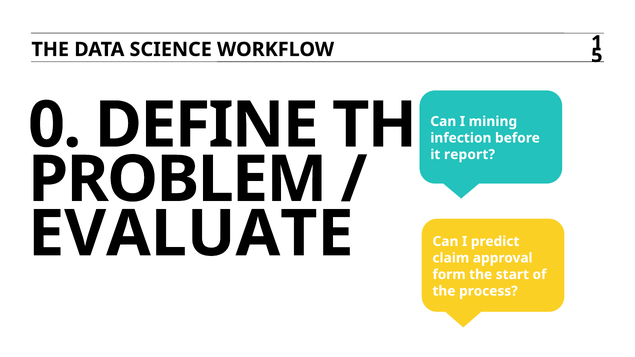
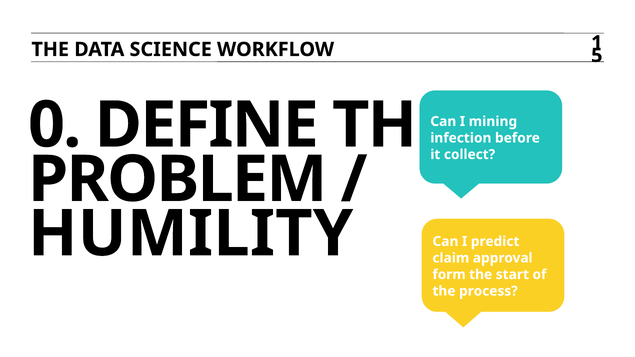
report: report -> collect
EVALUATE: EVALUATE -> HUMILITY
